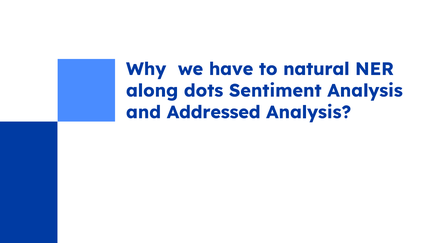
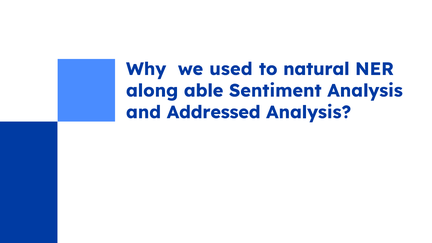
have: have -> used
dots: dots -> able
